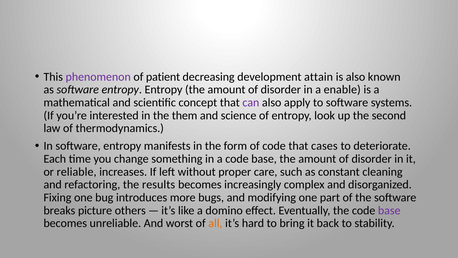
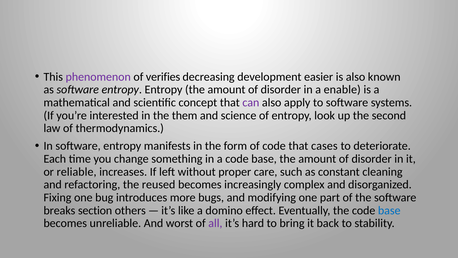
patient: patient -> verifies
attain: attain -> easier
results: results -> reused
picture: picture -> section
base at (389, 210) colour: purple -> blue
all colour: orange -> purple
